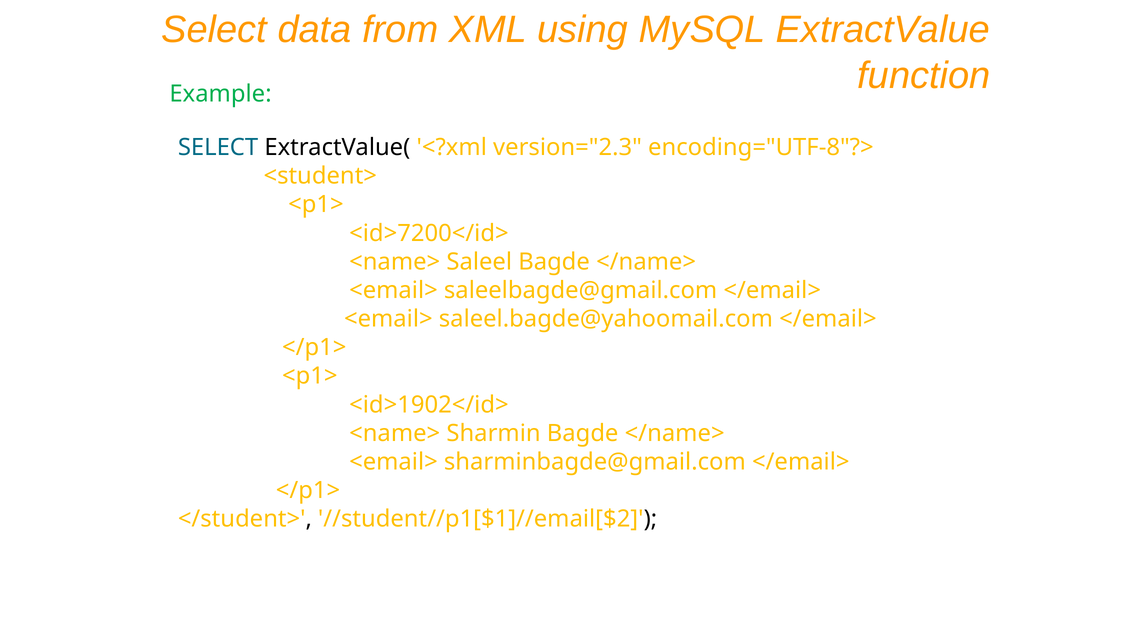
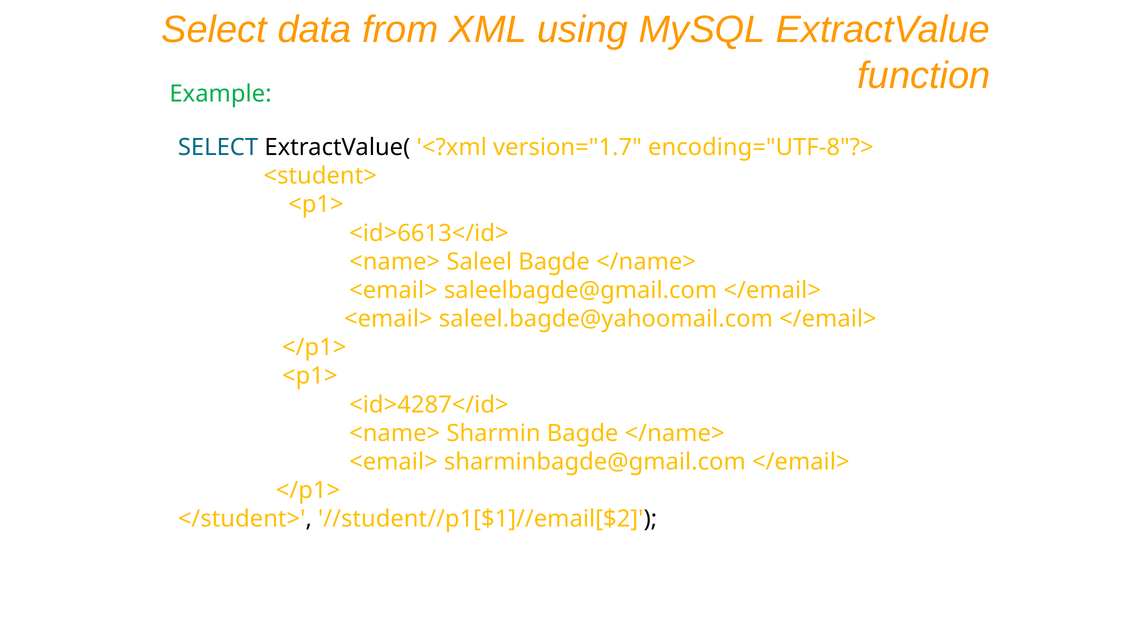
version="2.3: version="2.3 -> version="1.7
<id>7200</id>: <id>7200</id> -> <id>6613</id>
<id>1902</id>: <id>1902</id> -> <id>4287</id>
